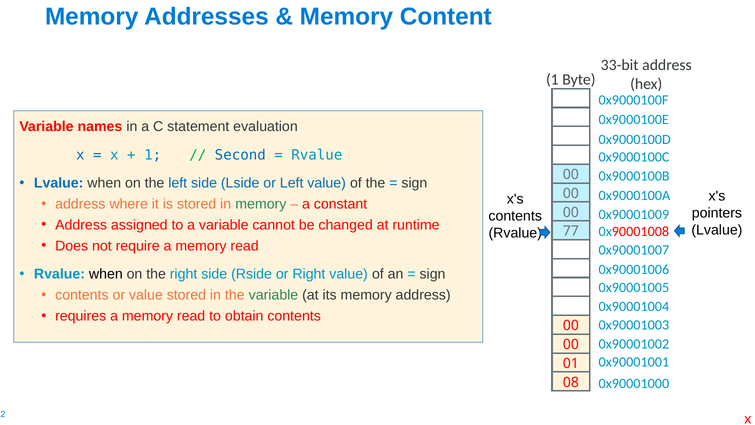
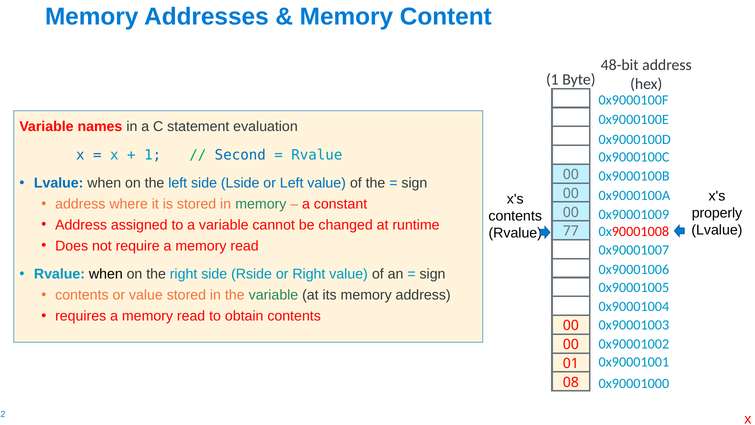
33-bit: 33-bit -> 48-bit
pointers: pointers -> properly
